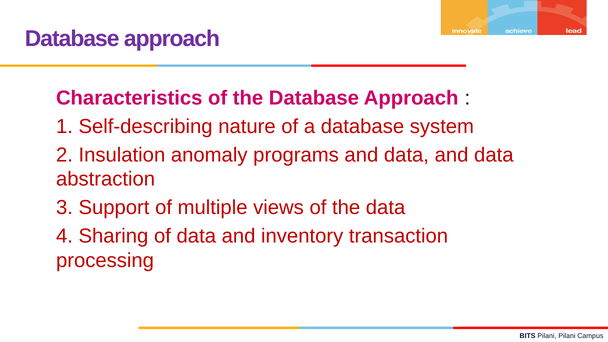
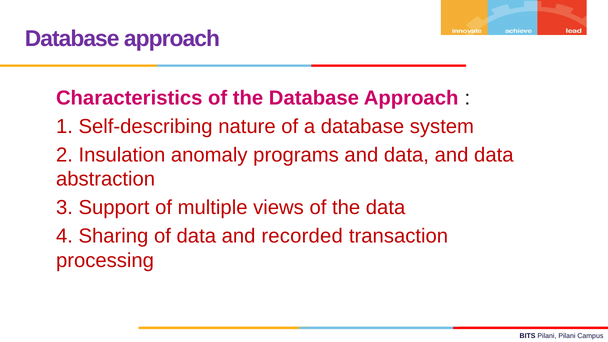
inventory: inventory -> recorded
